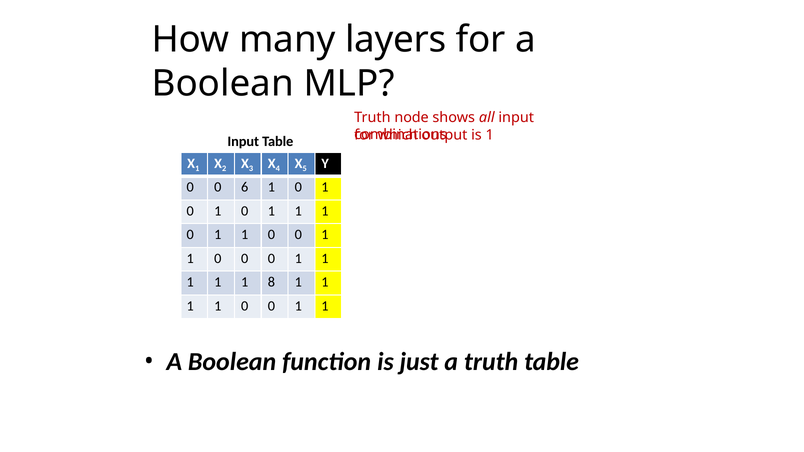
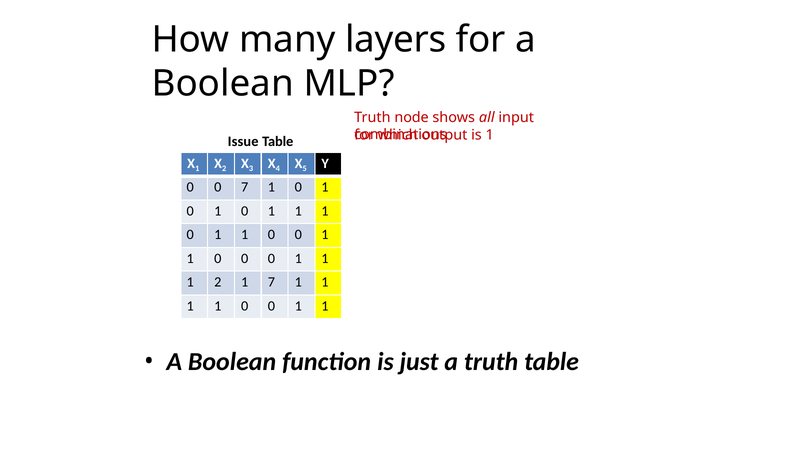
Input at (243, 142): Input -> Issue
0 6: 6 -> 7
1 at (218, 282): 1 -> 2
1 8: 8 -> 7
